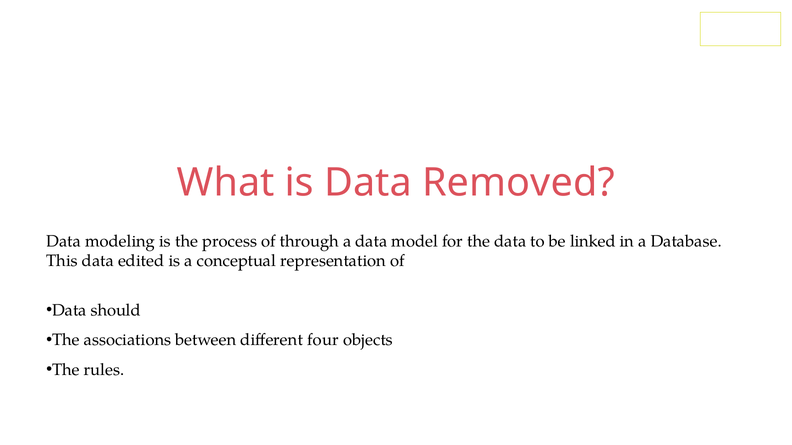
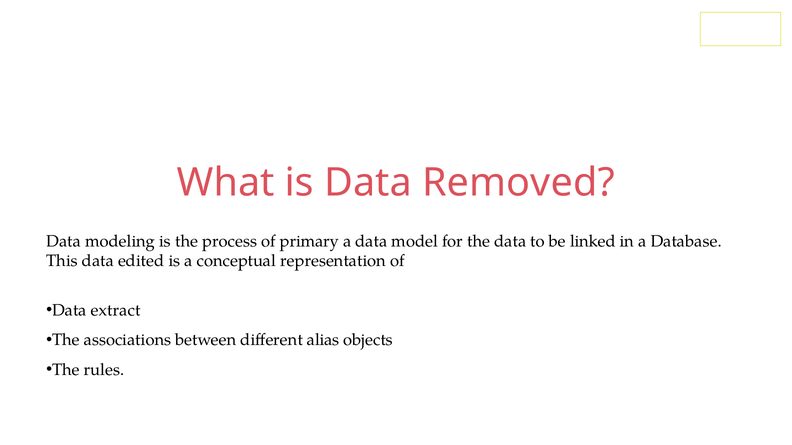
through: through -> primary
should: should -> extract
four: four -> alias
